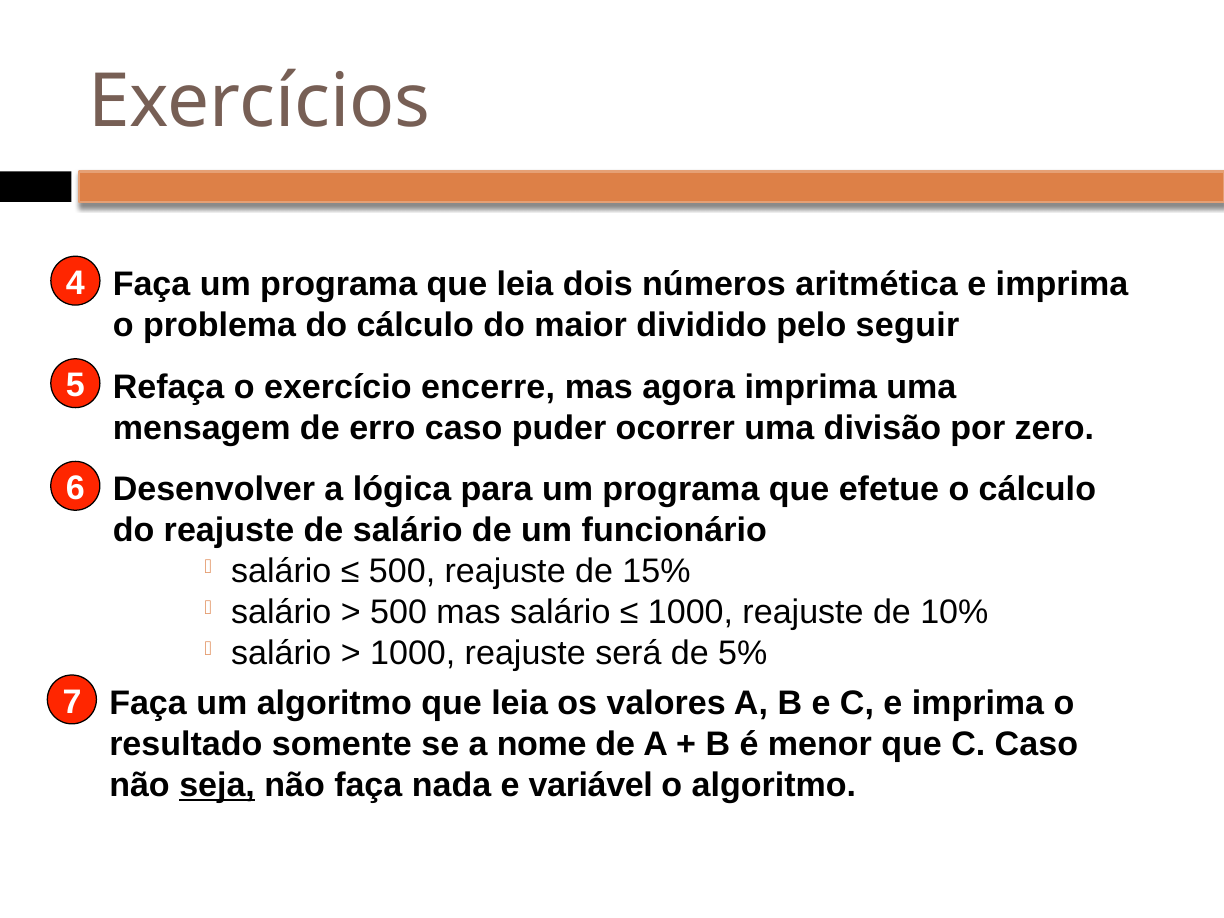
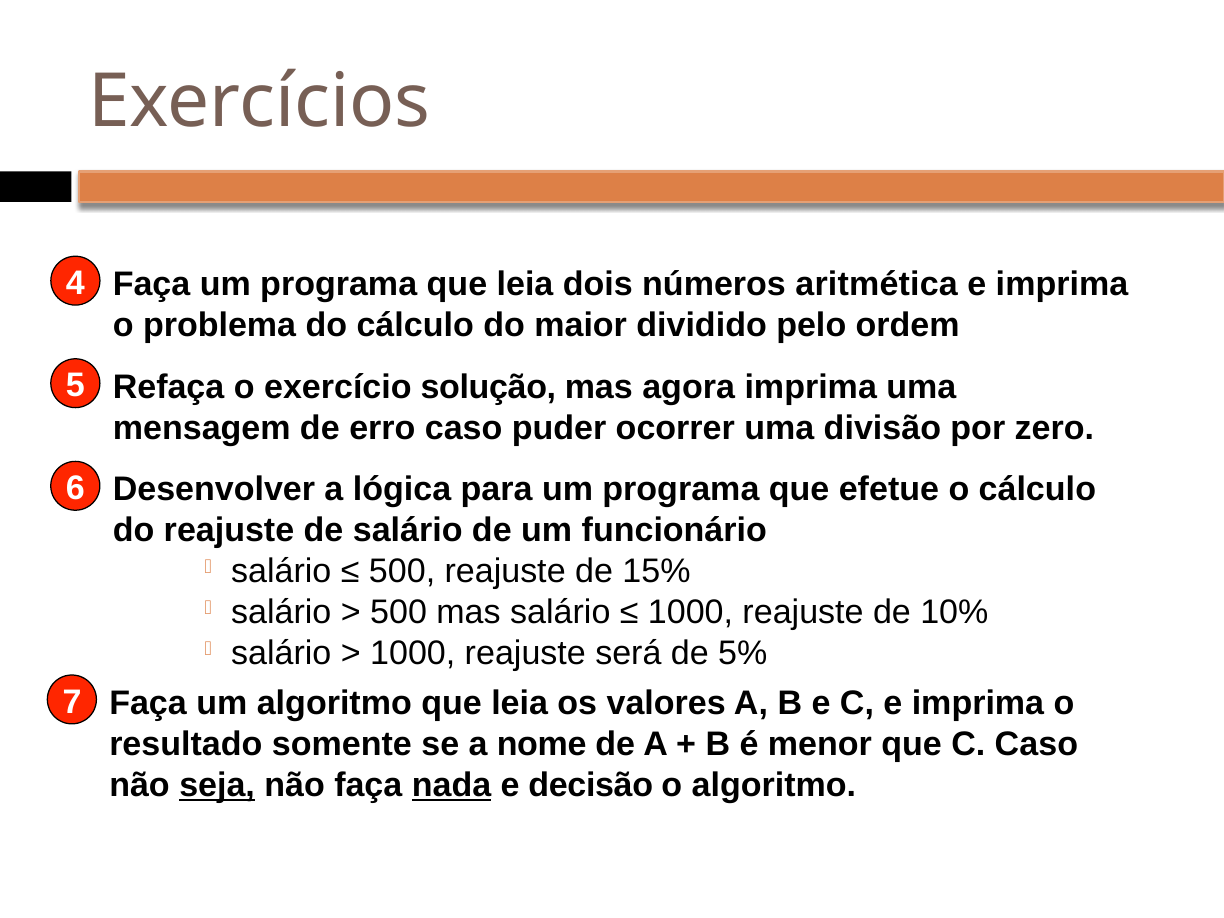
seguir: seguir -> ordem
encerre: encerre -> solução
nada underline: none -> present
variável: variável -> decisão
